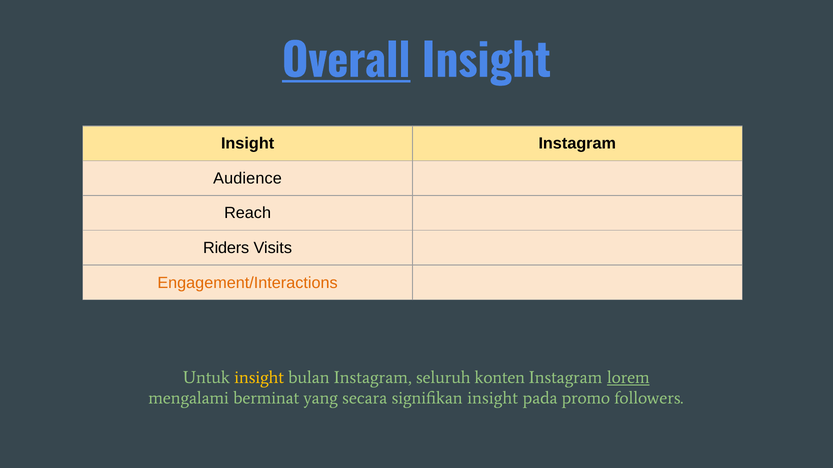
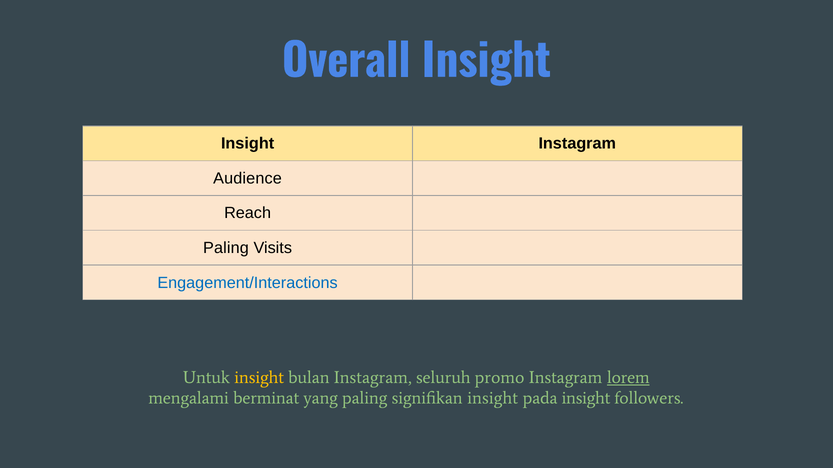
Overall underline: present -> none
Riders at (226, 248): Riders -> Paling
Engagement/Interactions colour: orange -> blue
konten: konten -> promo
yang secara: secara -> paling
pada promo: promo -> insight
